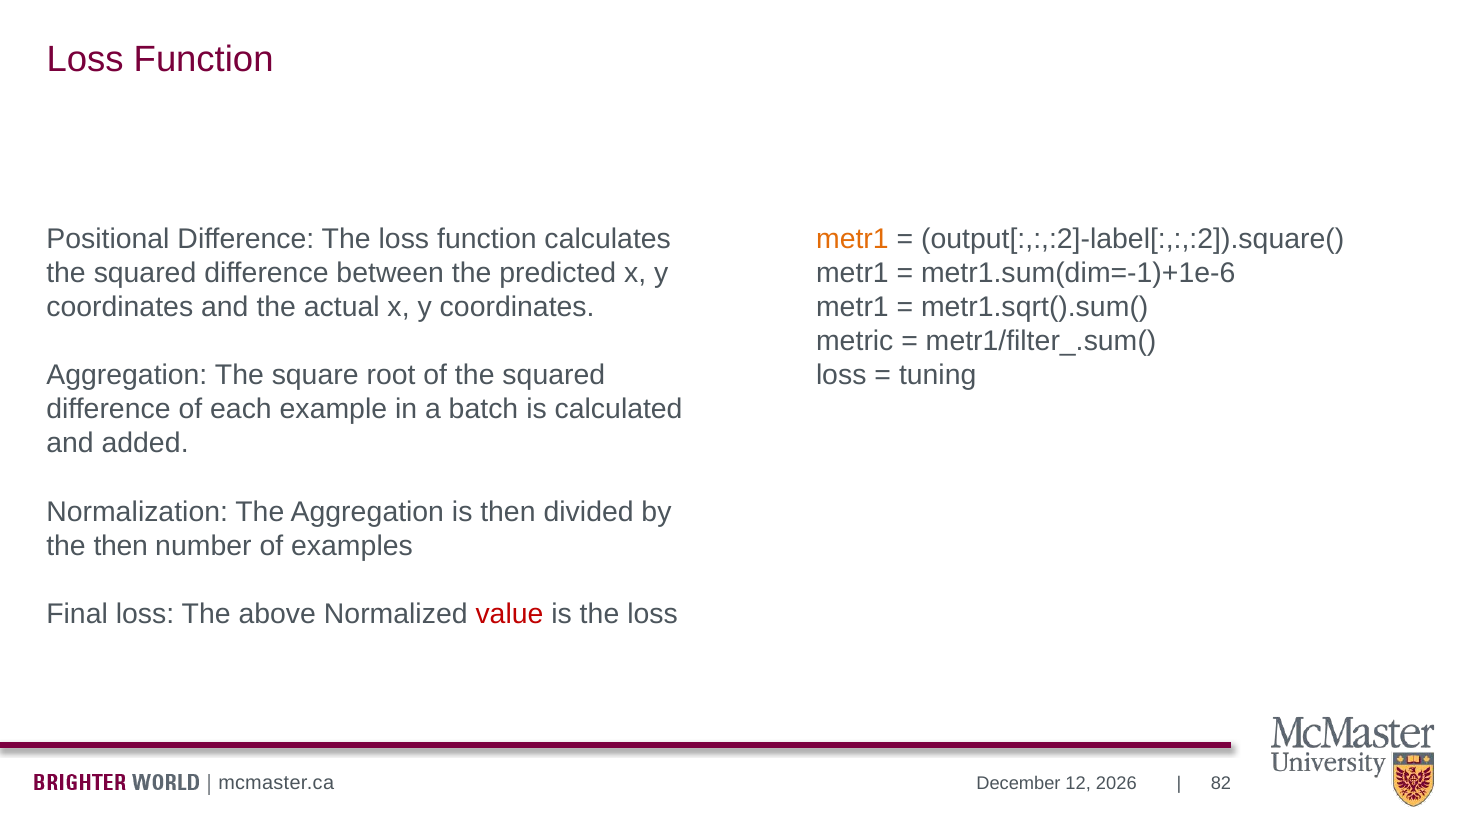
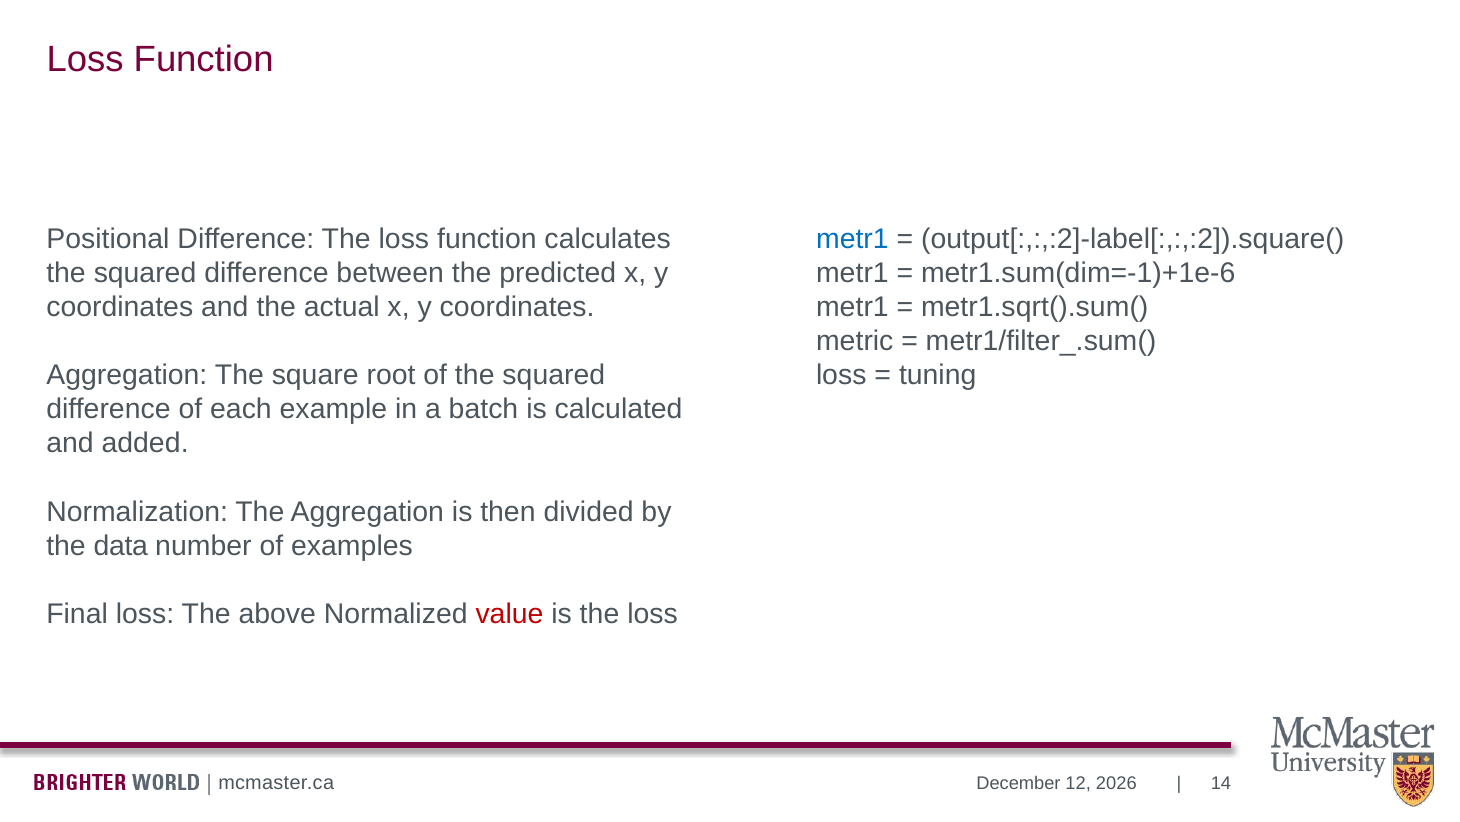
metr1 at (852, 239) colour: orange -> blue
the then: then -> data
82: 82 -> 14
